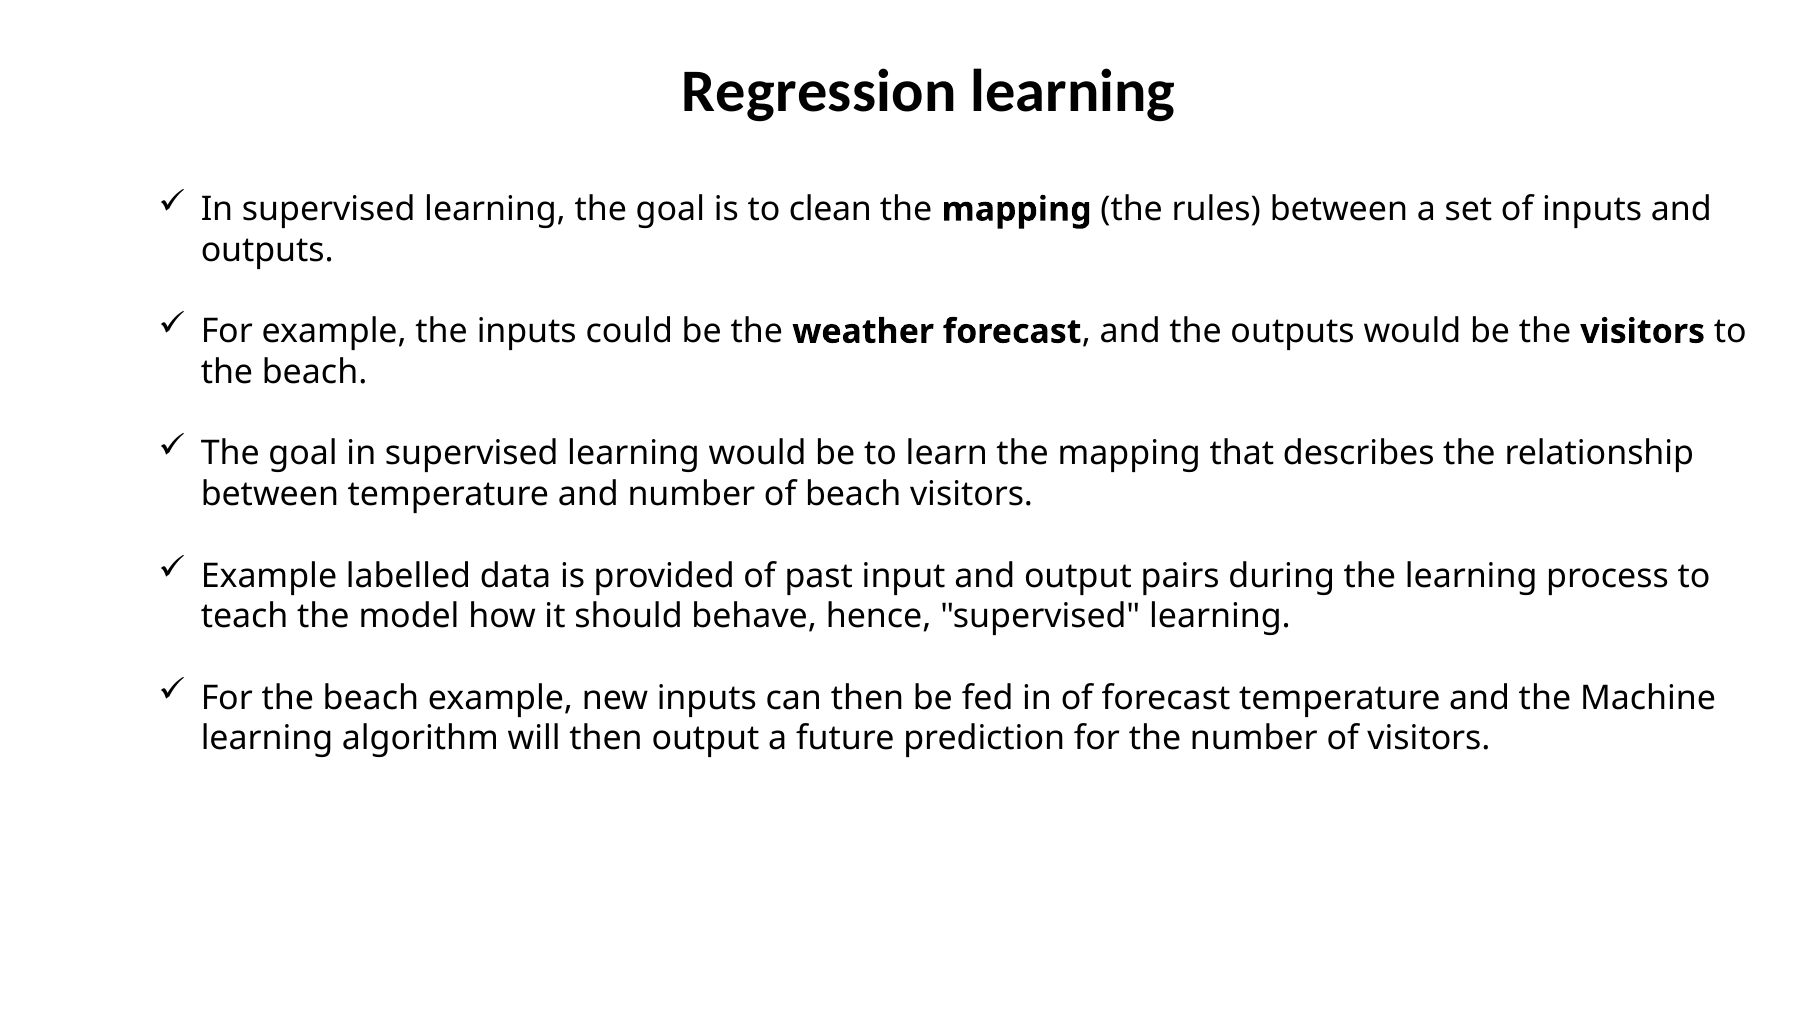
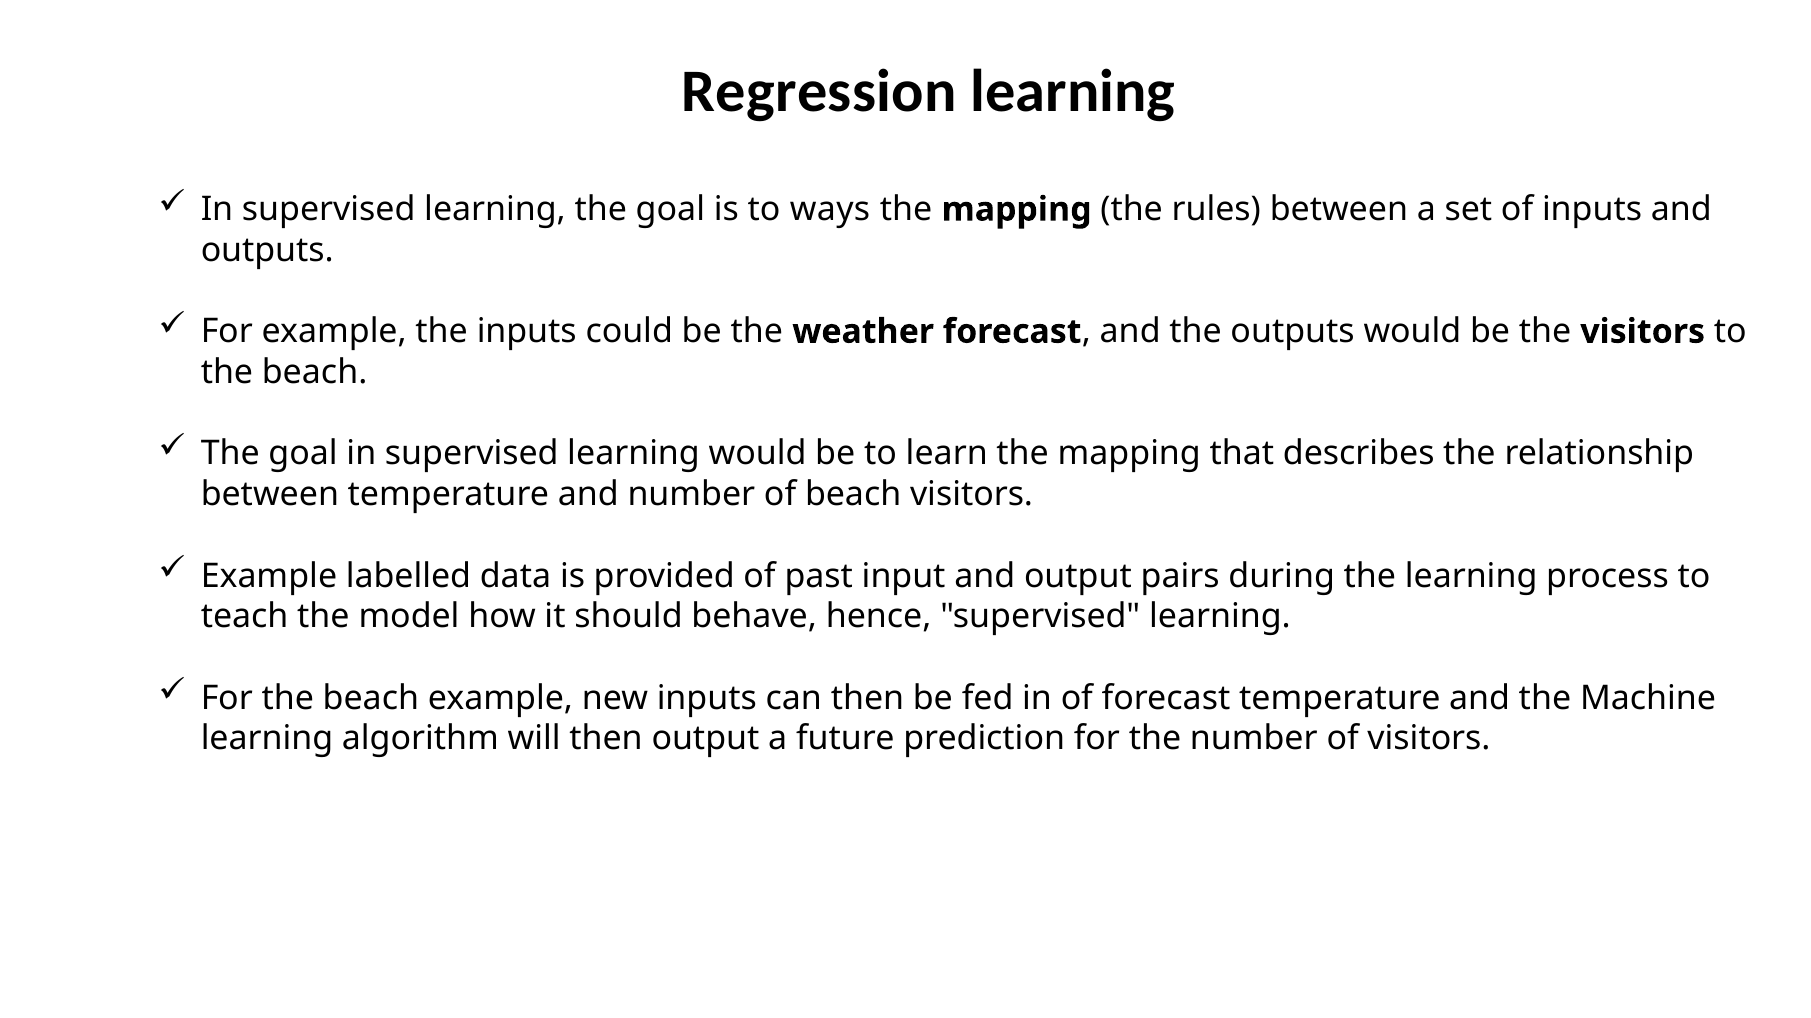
clean: clean -> ways
